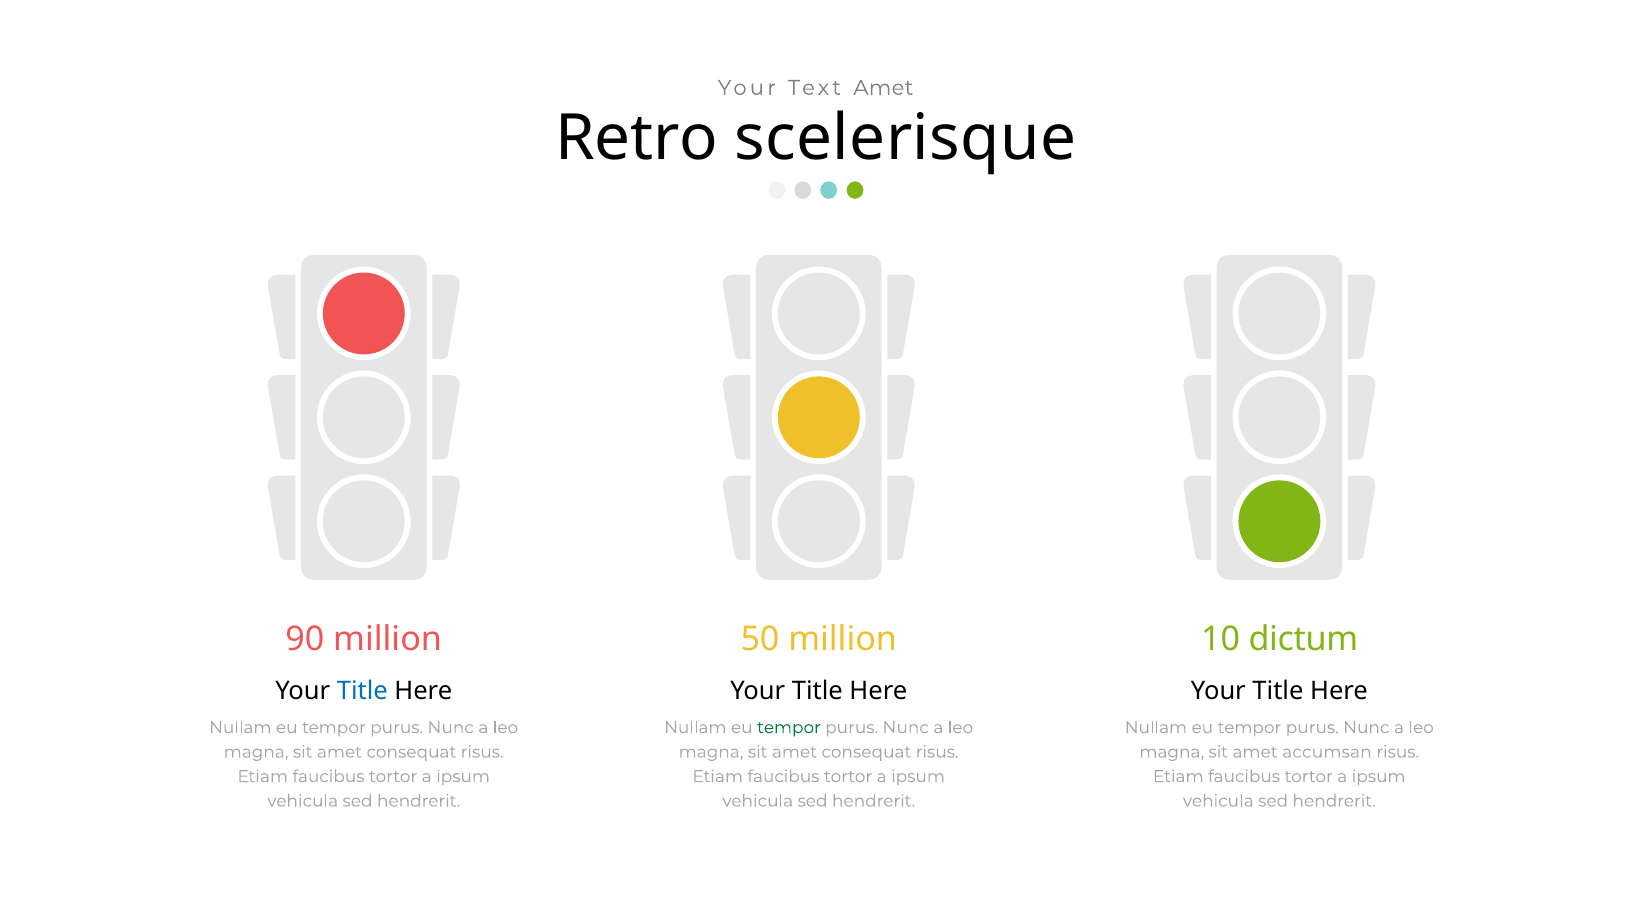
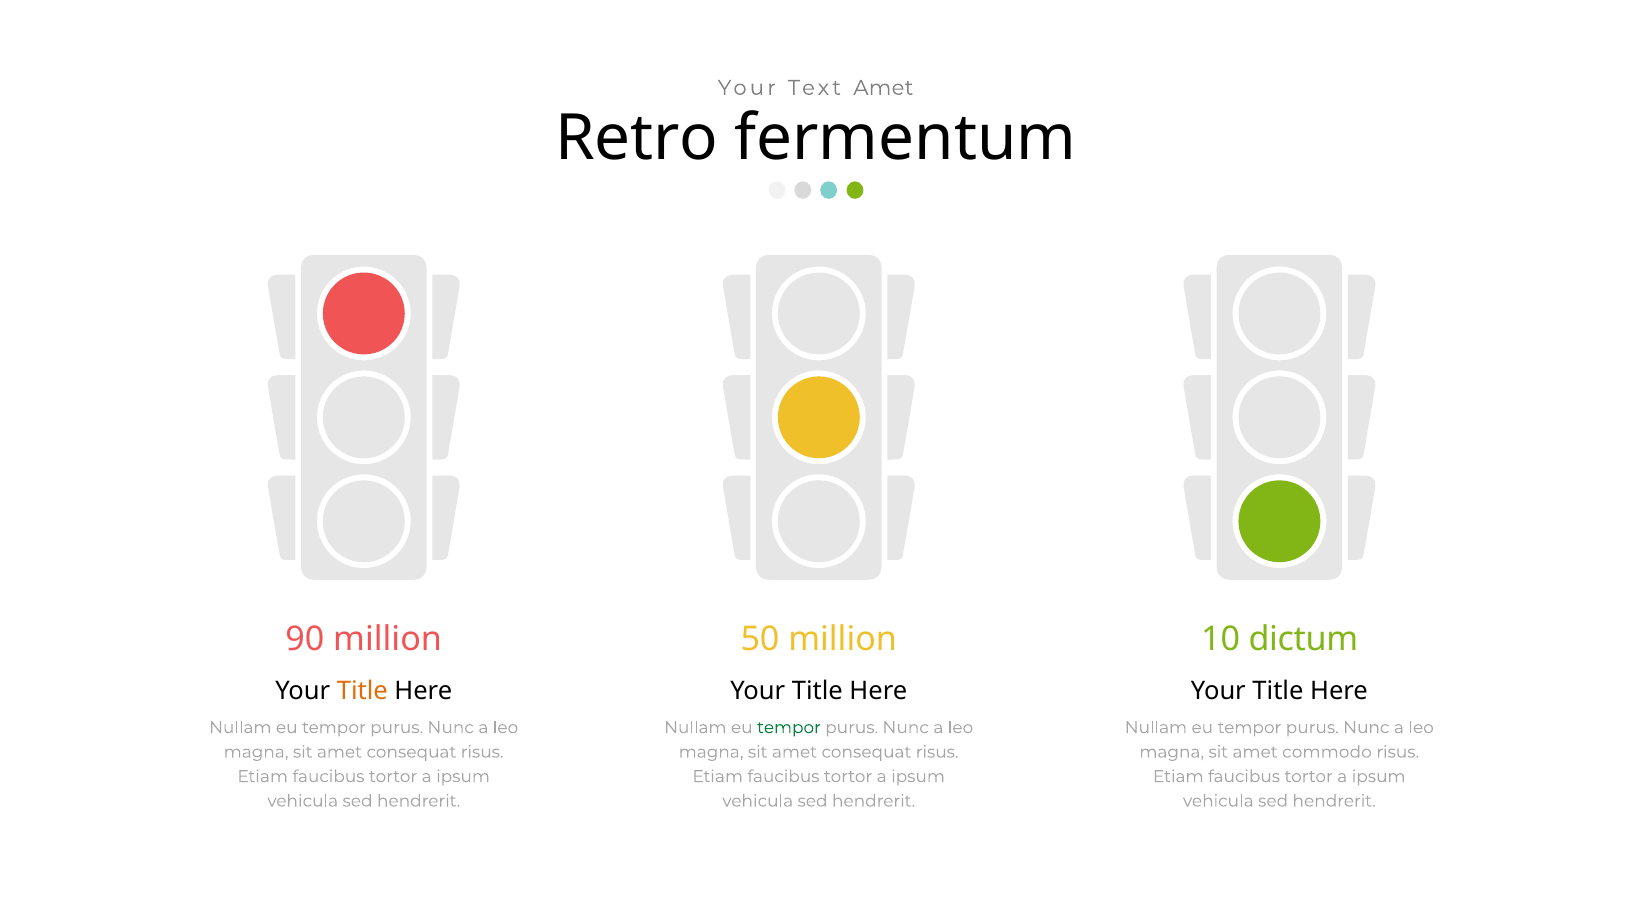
scelerisque: scelerisque -> fermentum
Title at (362, 692) colour: blue -> orange
accumsan: accumsan -> commodo
